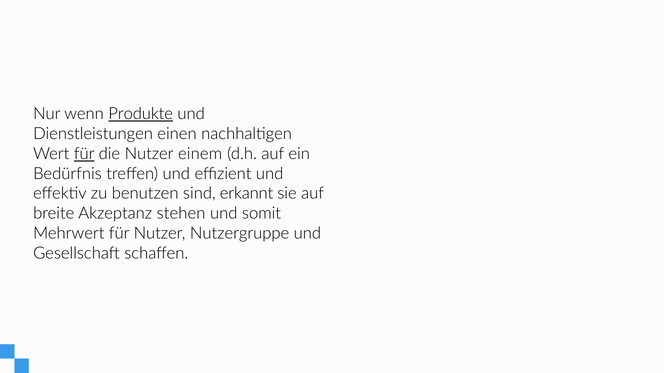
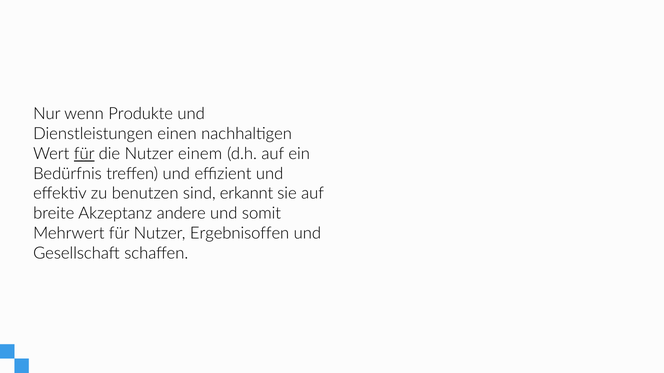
Produkte underline: present -> none
stehen: stehen -> andere
Nutzergruppe: Nutzergruppe -> Ergebnisoffen
